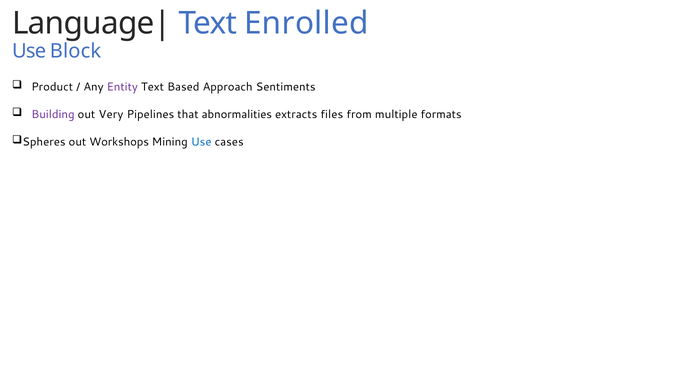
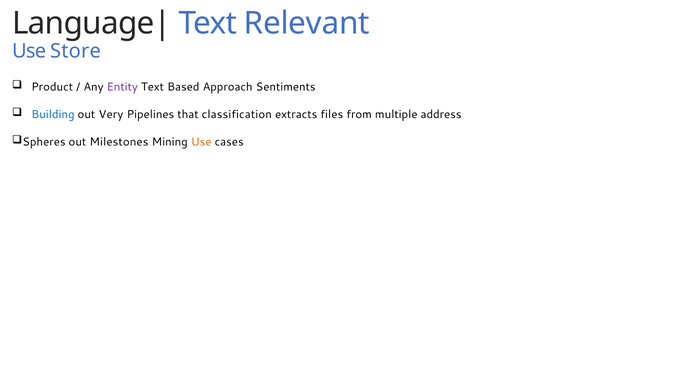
Enrolled: Enrolled -> Relevant
Block: Block -> Store
Building colour: purple -> blue
abnormalities: abnormalities -> classification
formats: formats -> address
Workshops: Workshops -> Milestones
Use at (201, 142) colour: blue -> orange
